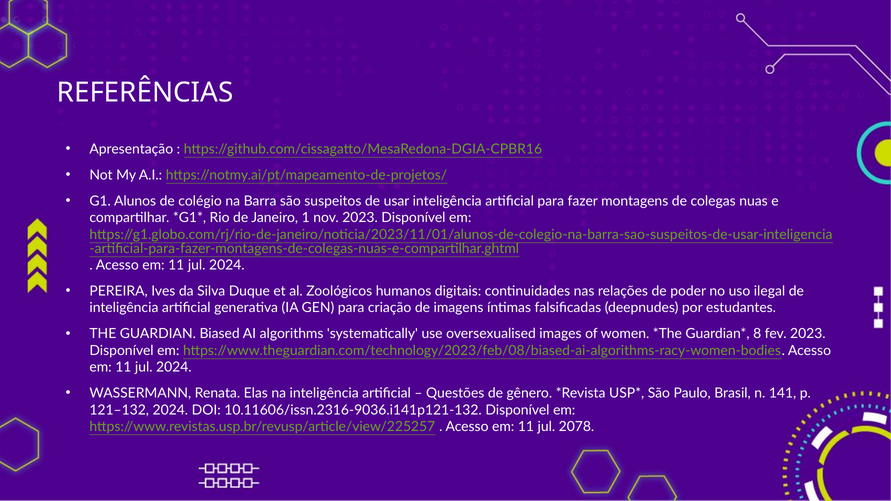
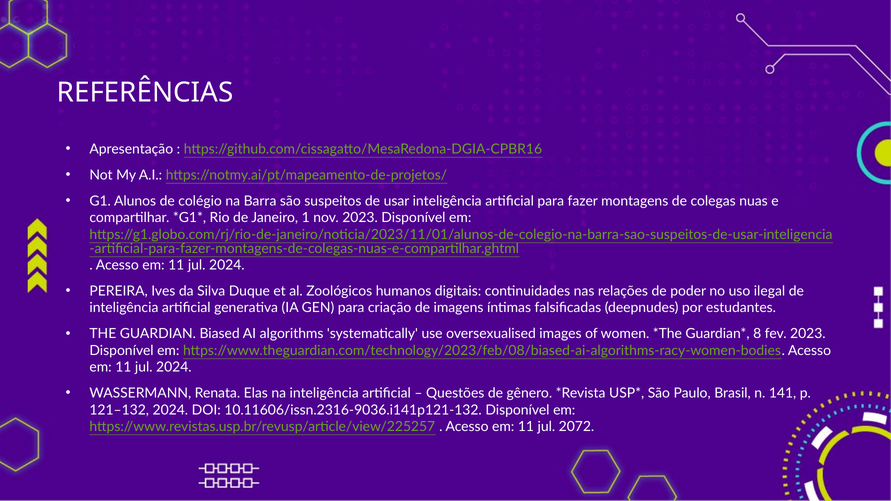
2078: 2078 -> 2072
